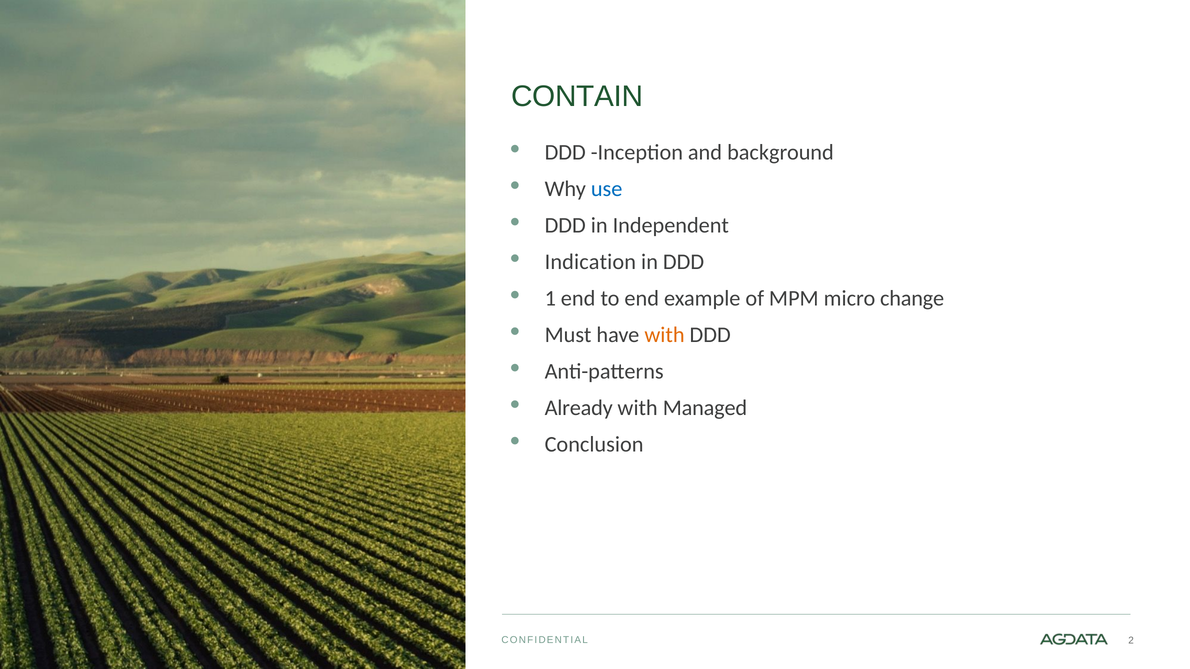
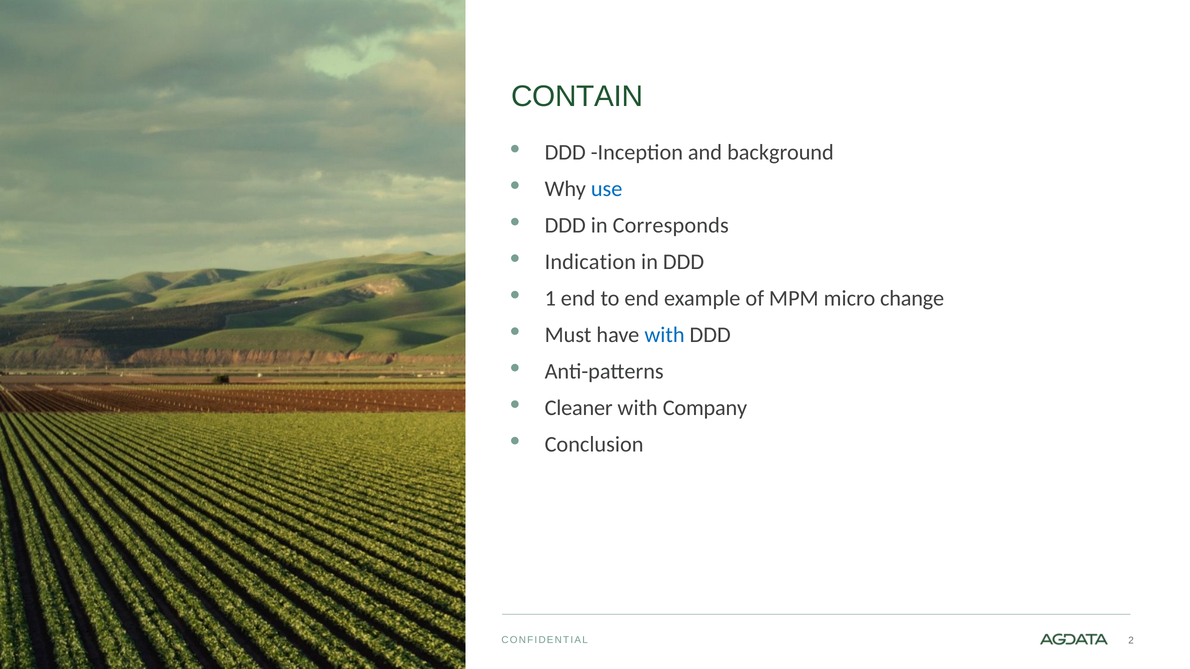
Independent: Independent -> Corresponds
with at (665, 335) colour: orange -> blue
Already: Already -> Cleaner
Managed: Managed -> Company
